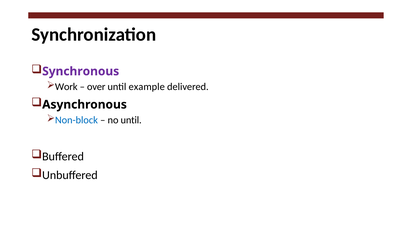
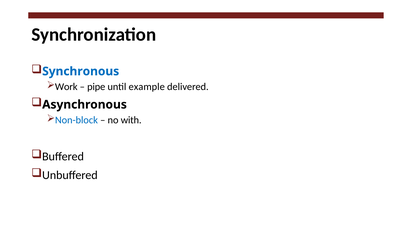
Synchronous colour: purple -> blue
over: over -> pipe
no until: until -> with
